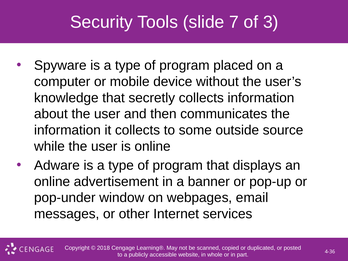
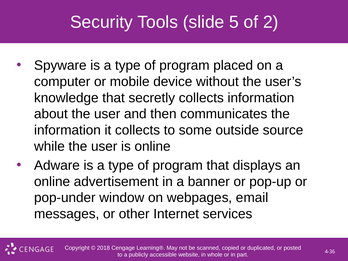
7: 7 -> 5
3: 3 -> 2
